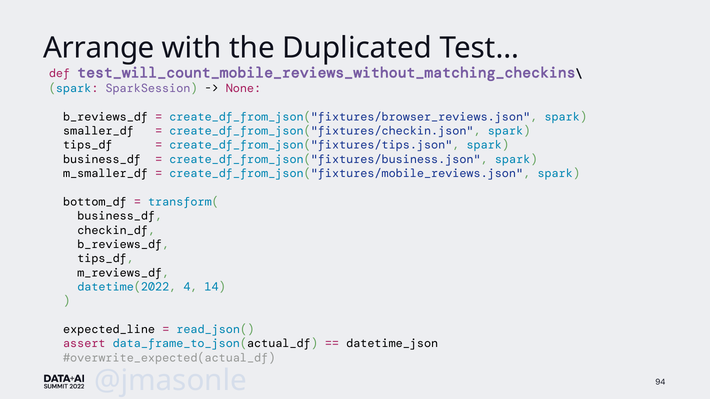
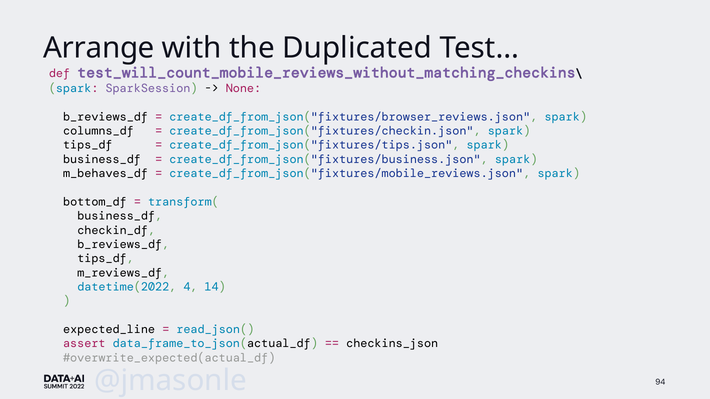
smaller_df: smaller_df -> columns_df
m_smaller_df: m_smaller_df -> m_behaves_df
datetime_json: datetime_json -> checkins_json
